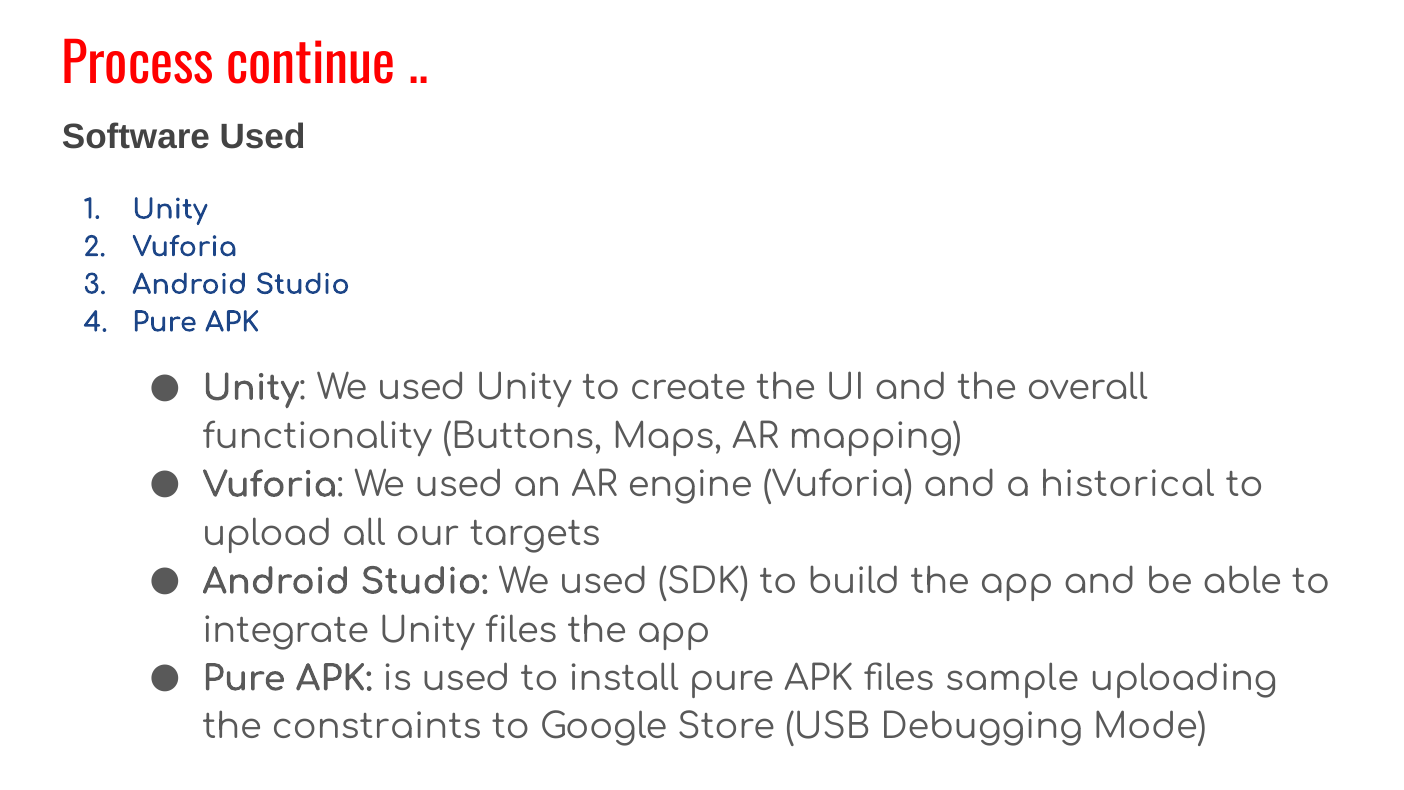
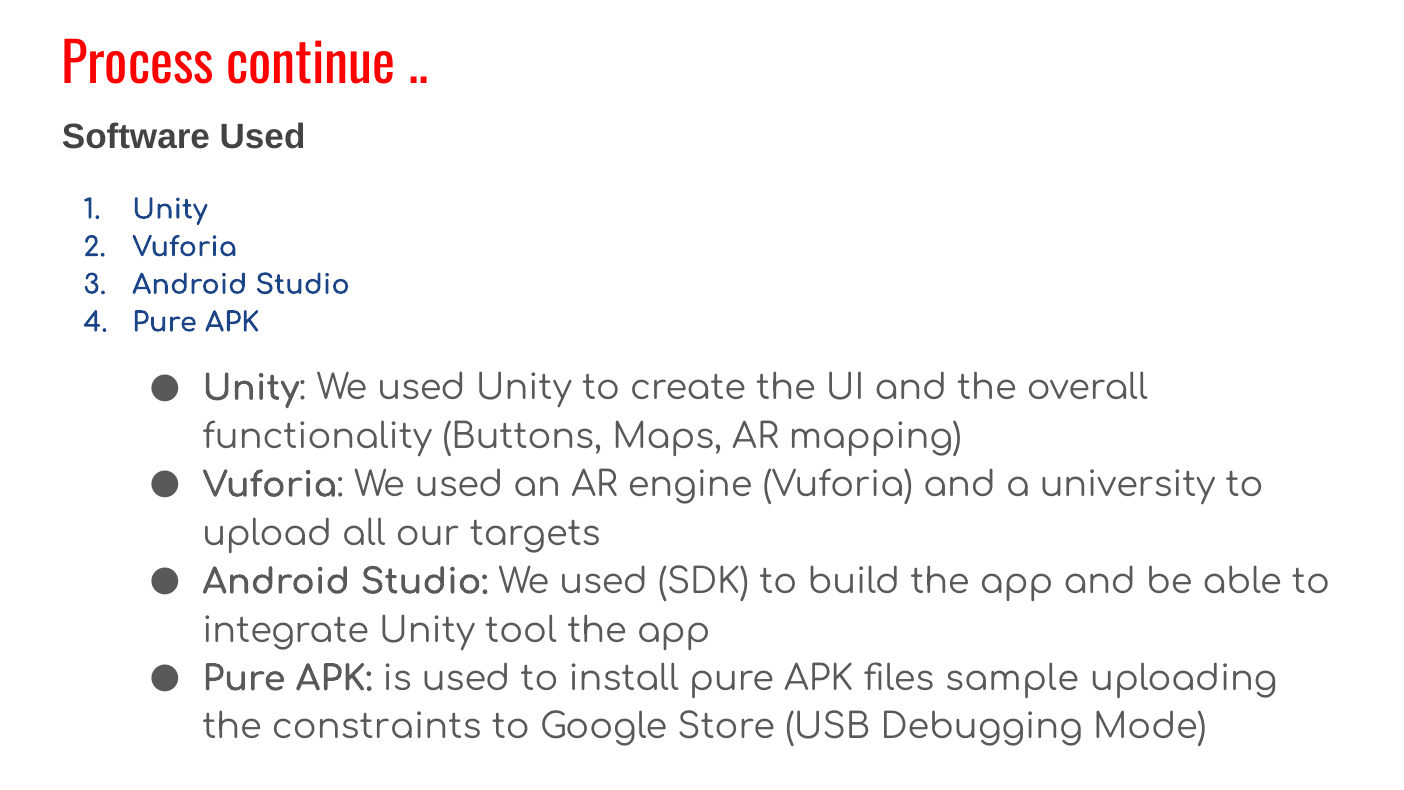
historical: historical -> university
Unity files: files -> tool
